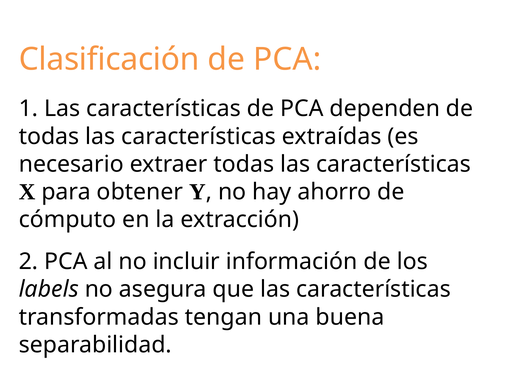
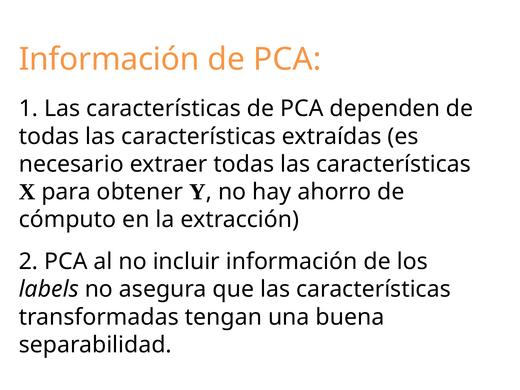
Clasificación at (109, 59): Clasificación -> Información
